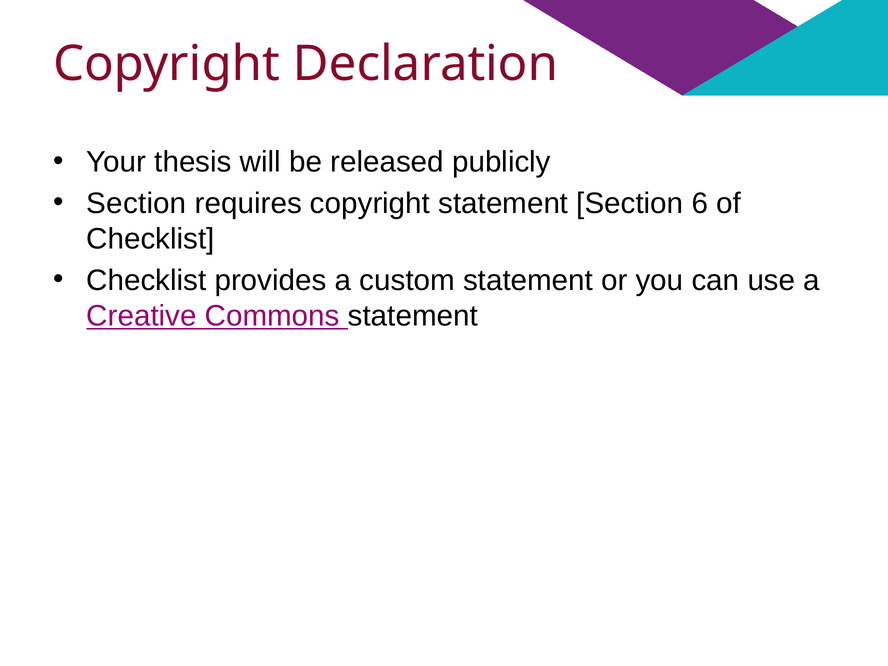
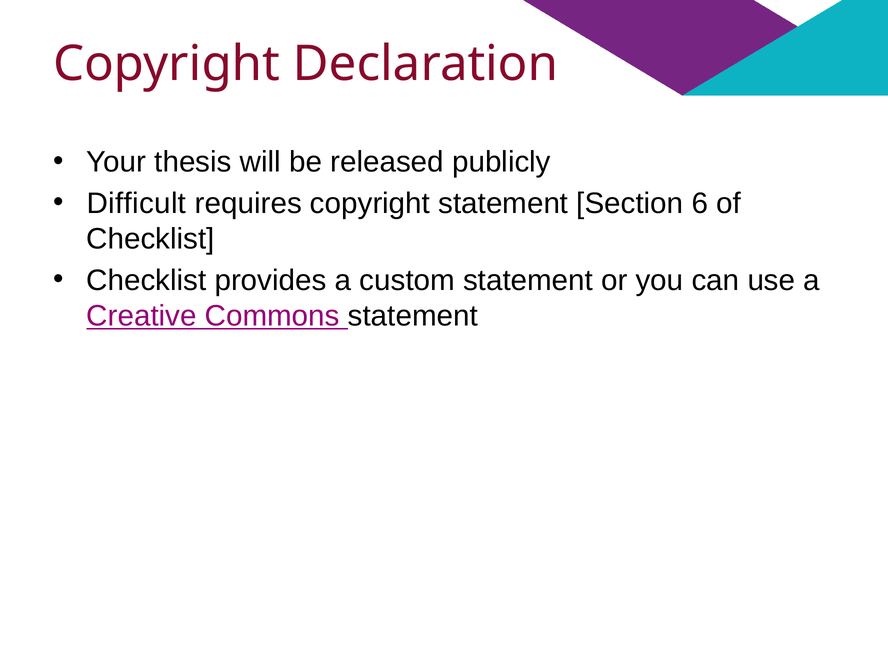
Section at (136, 203): Section -> Difficult
